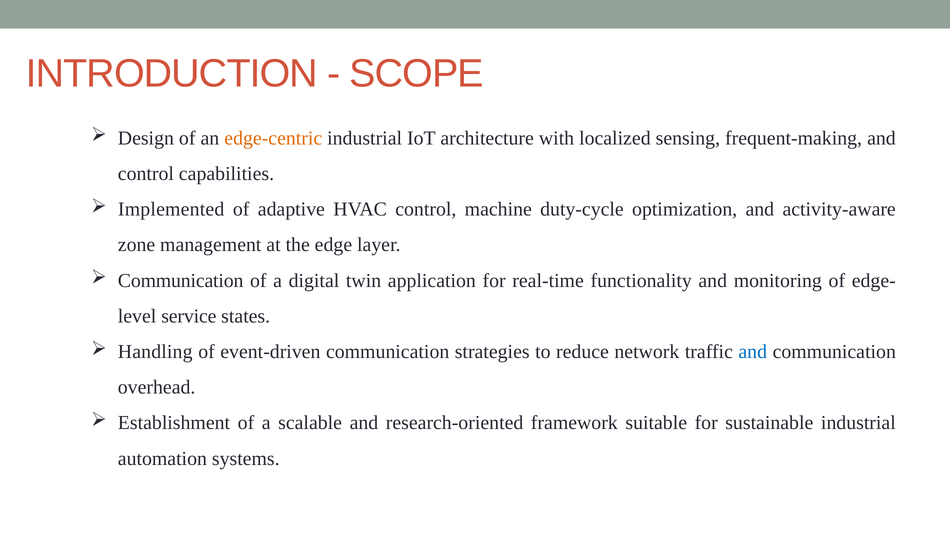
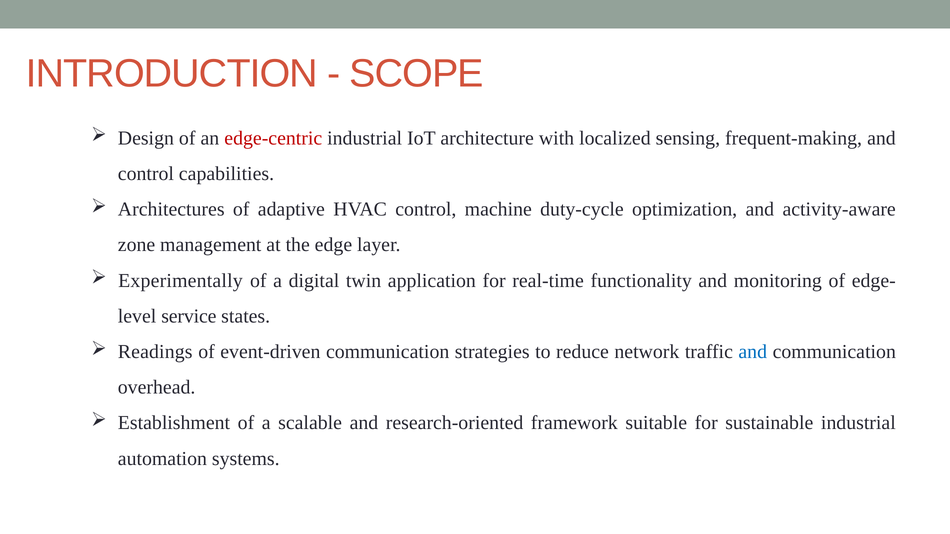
edge-centric colour: orange -> red
Implemented: Implemented -> Architectures
Communication at (181, 281): Communication -> Experimentally
Handling: Handling -> Readings
